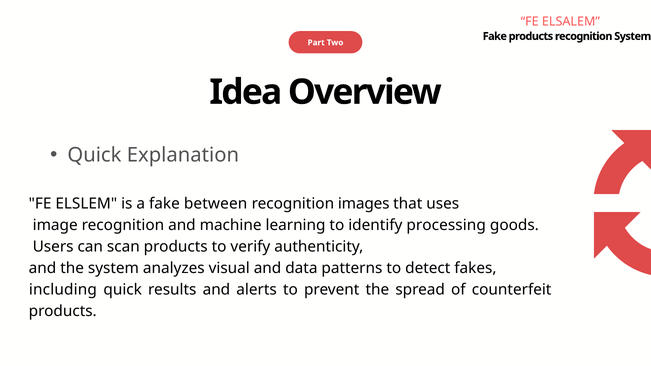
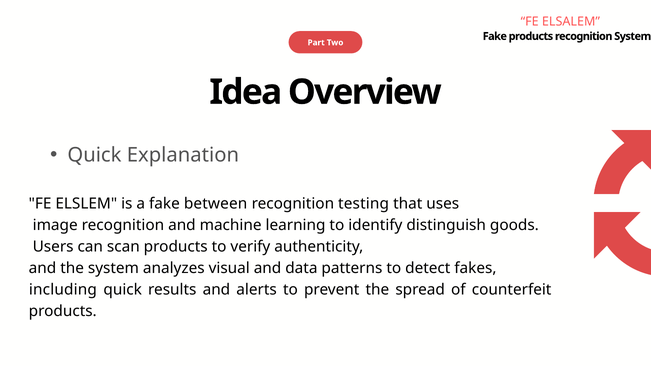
images: images -> testing
processing: processing -> distinguish
